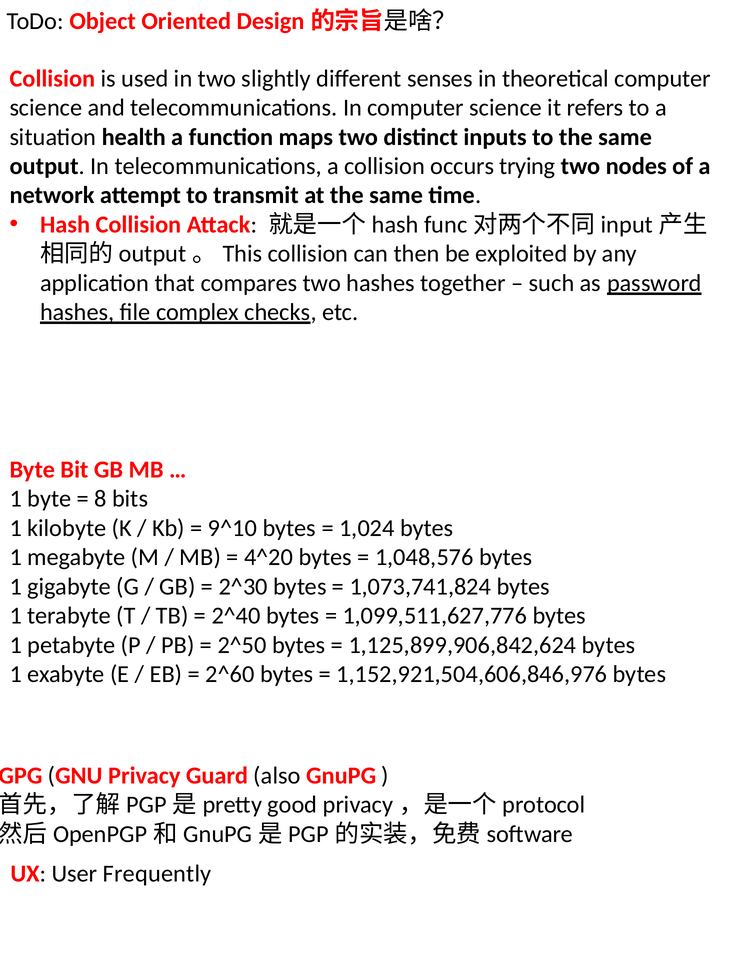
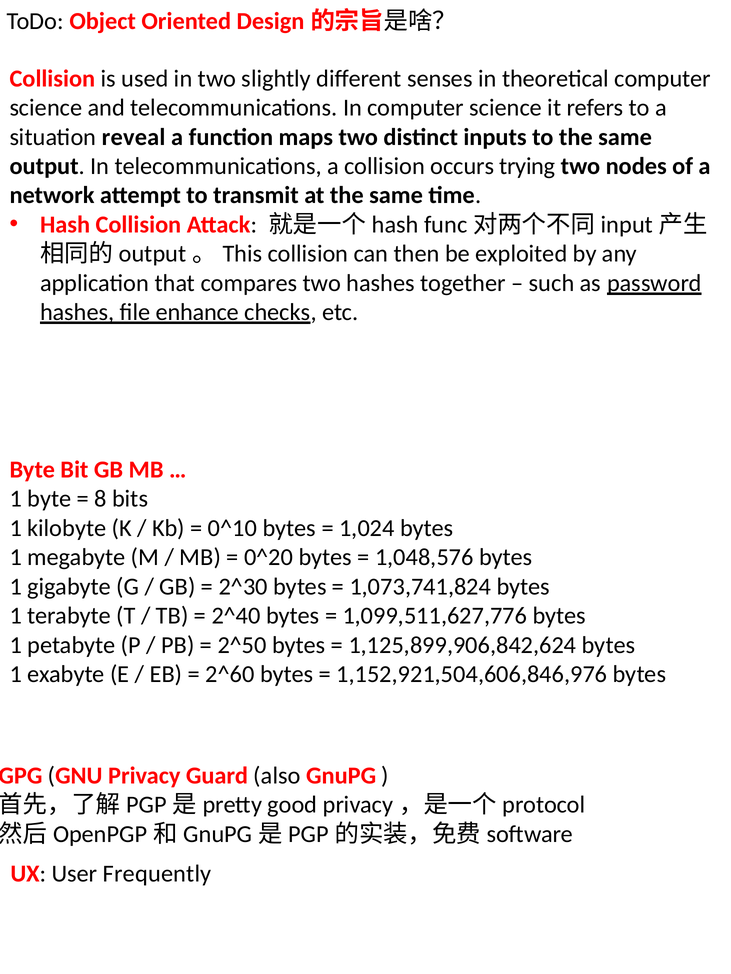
health: health -> reveal
complex: complex -> enhance
9^10: 9^10 -> 0^10
4^20: 4^20 -> 0^20
